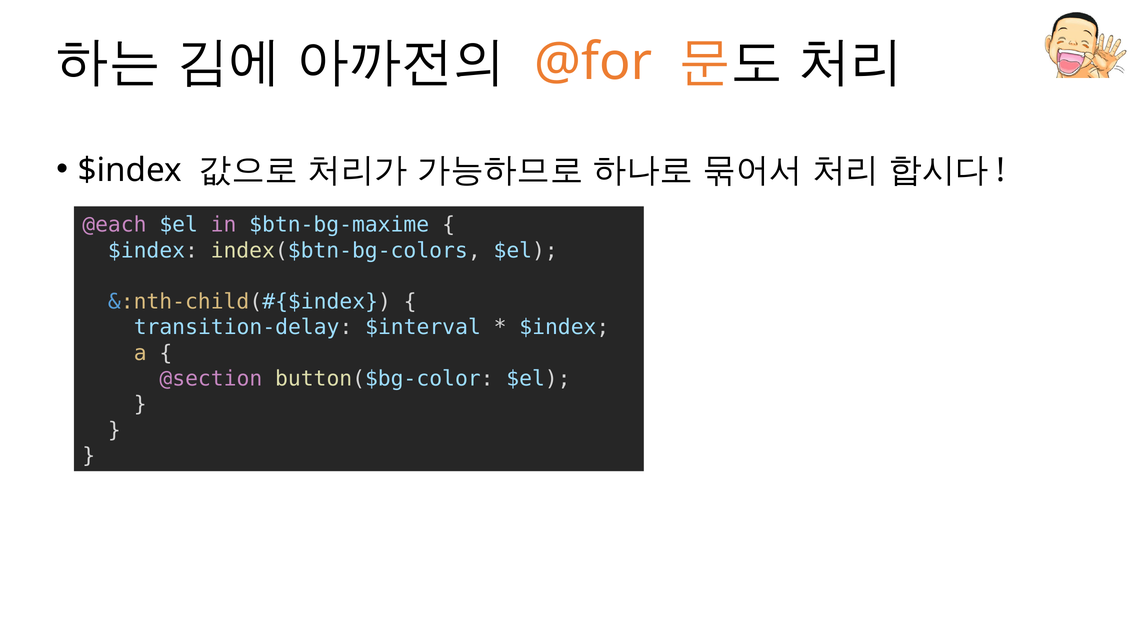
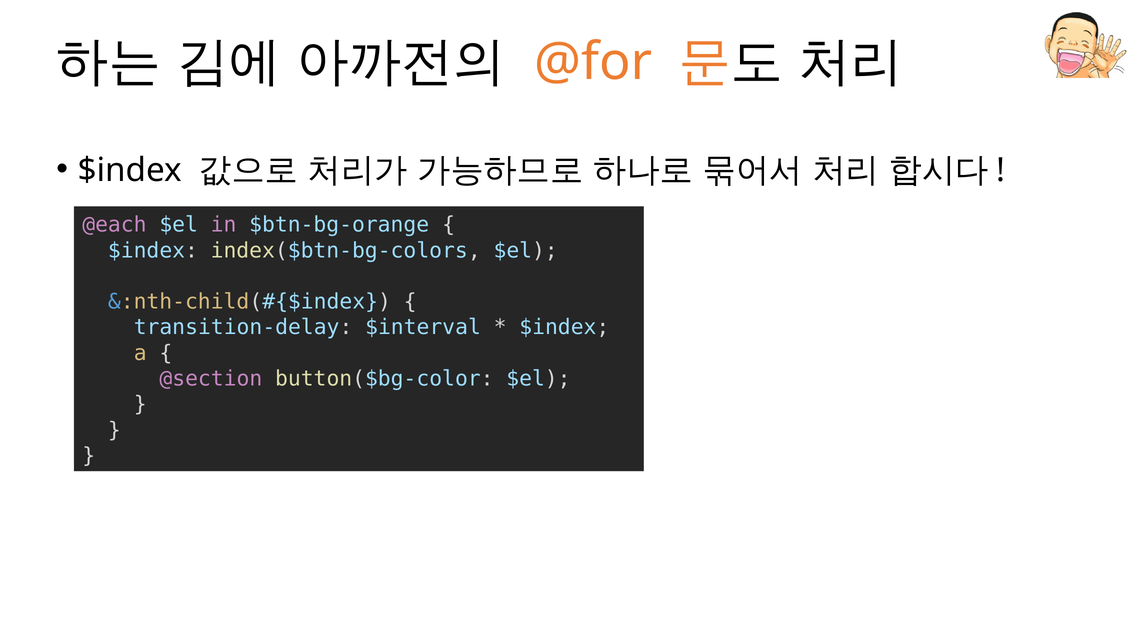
$btn-bg-maxime: $btn-bg-maxime -> $btn-bg-orange
